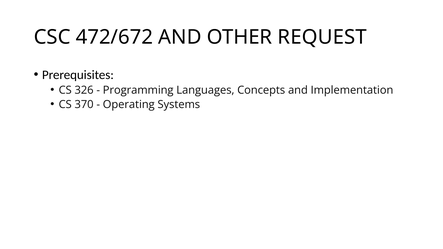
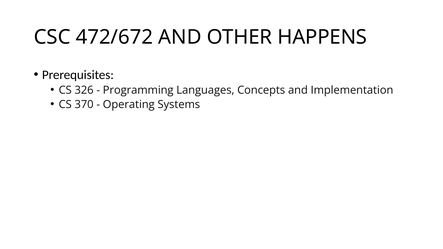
REQUEST: REQUEST -> HAPPENS
